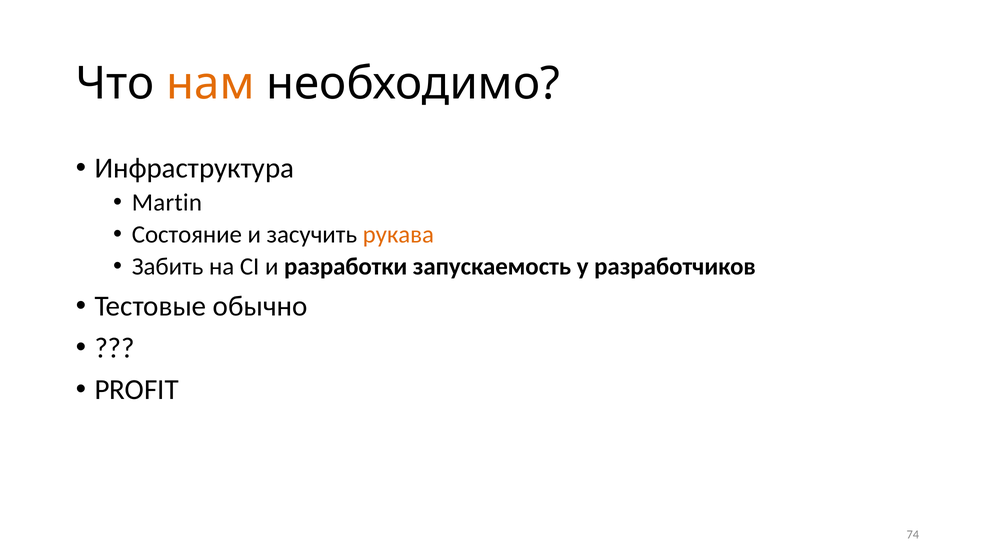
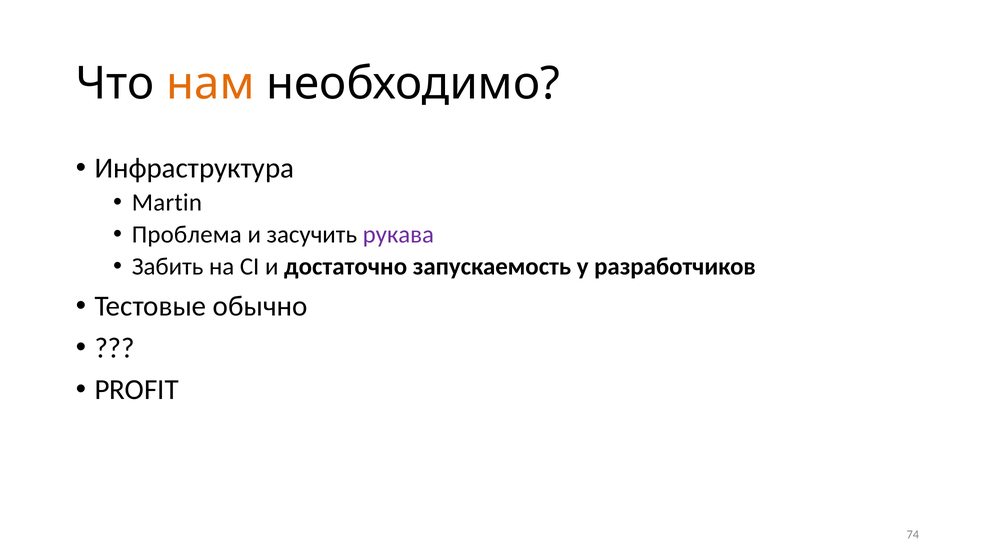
Состояние: Состояние -> Проблема
рукава colour: orange -> purple
разработки: разработки -> достаточно
